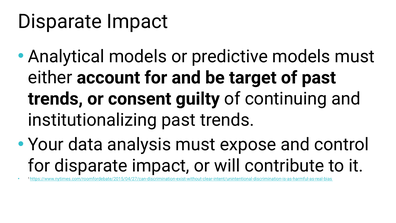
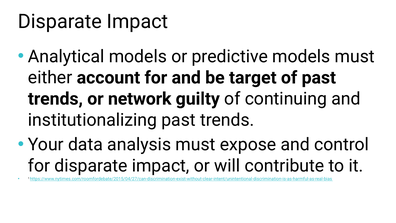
consent: consent -> network
